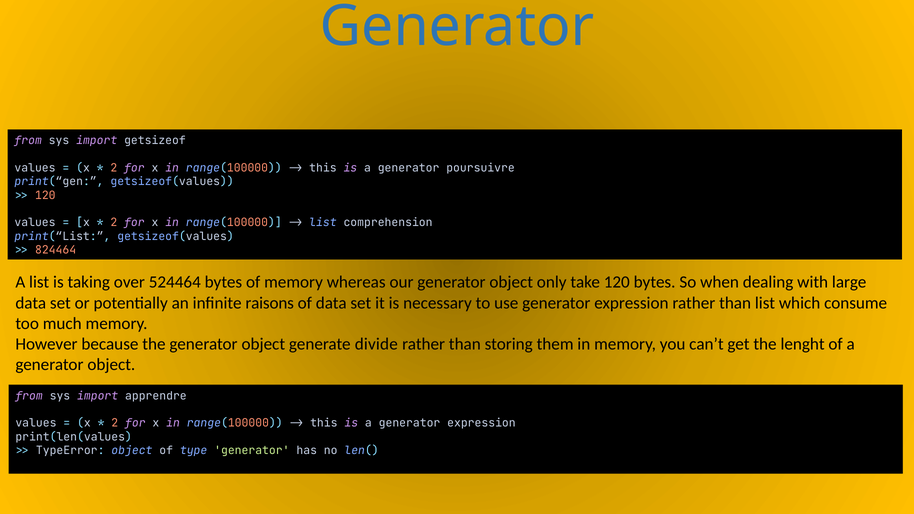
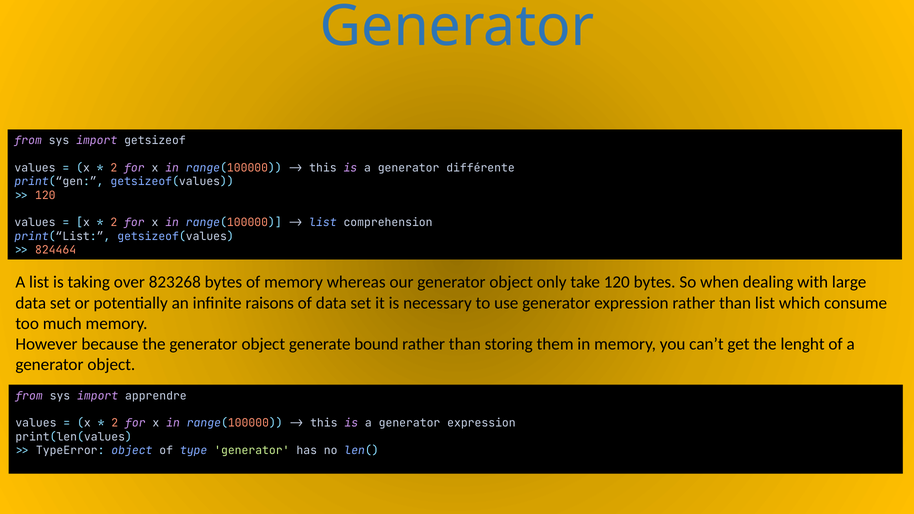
poursuivre: poursuivre -> différente
524464: 524464 -> 823268
divide: divide -> bound
